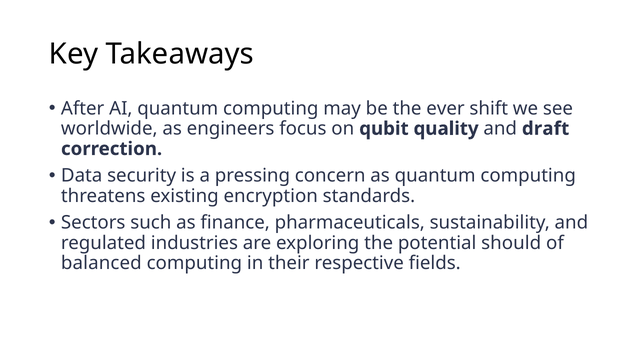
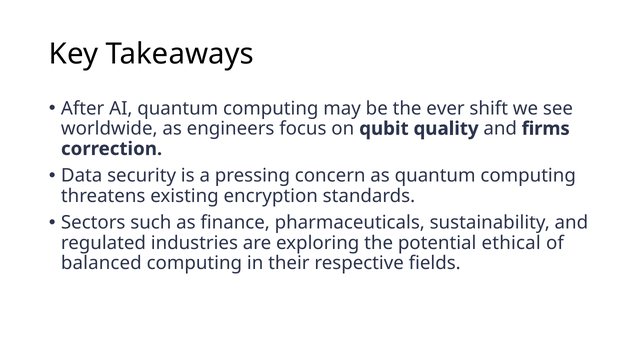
draft: draft -> firms
should: should -> ethical
